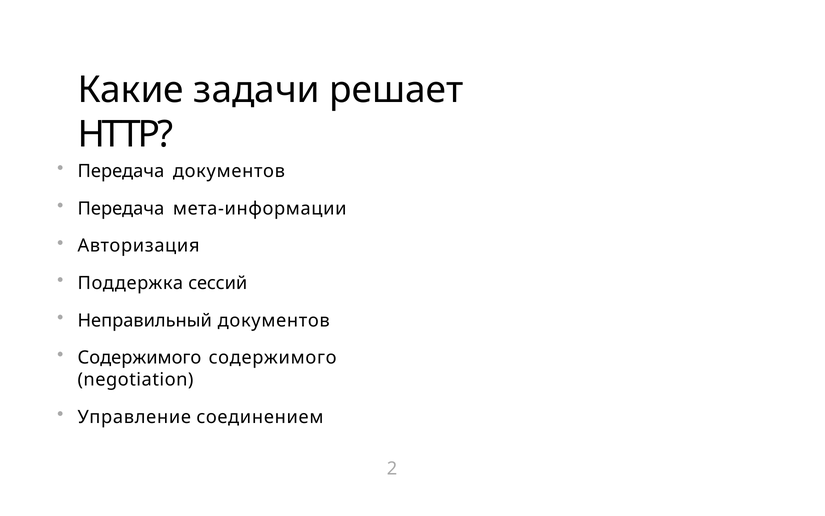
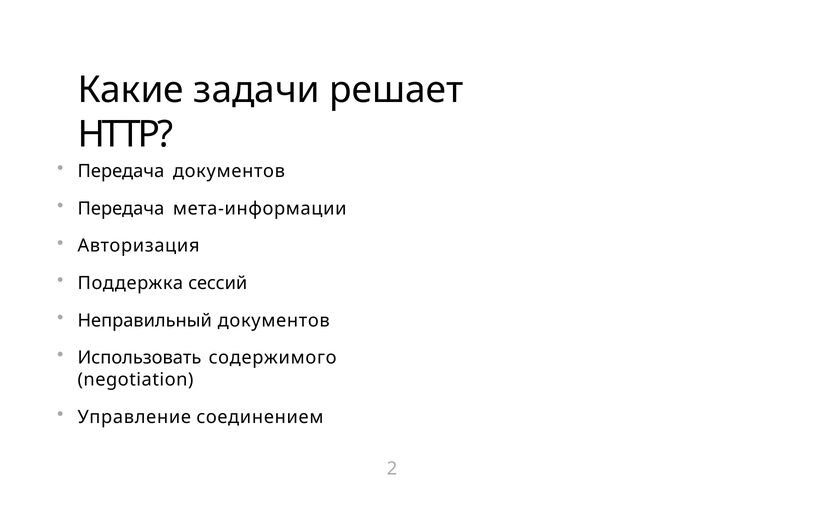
Содержимого at (139, 358): Содержимого -> Использовать
